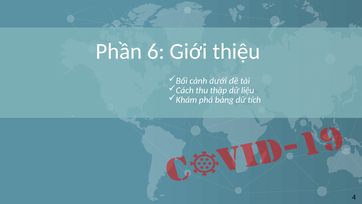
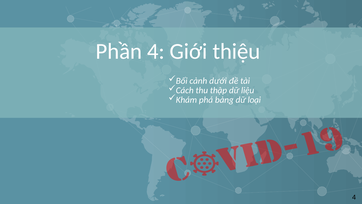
Phần 6: 6 -> 4
tích: tích -> loại
